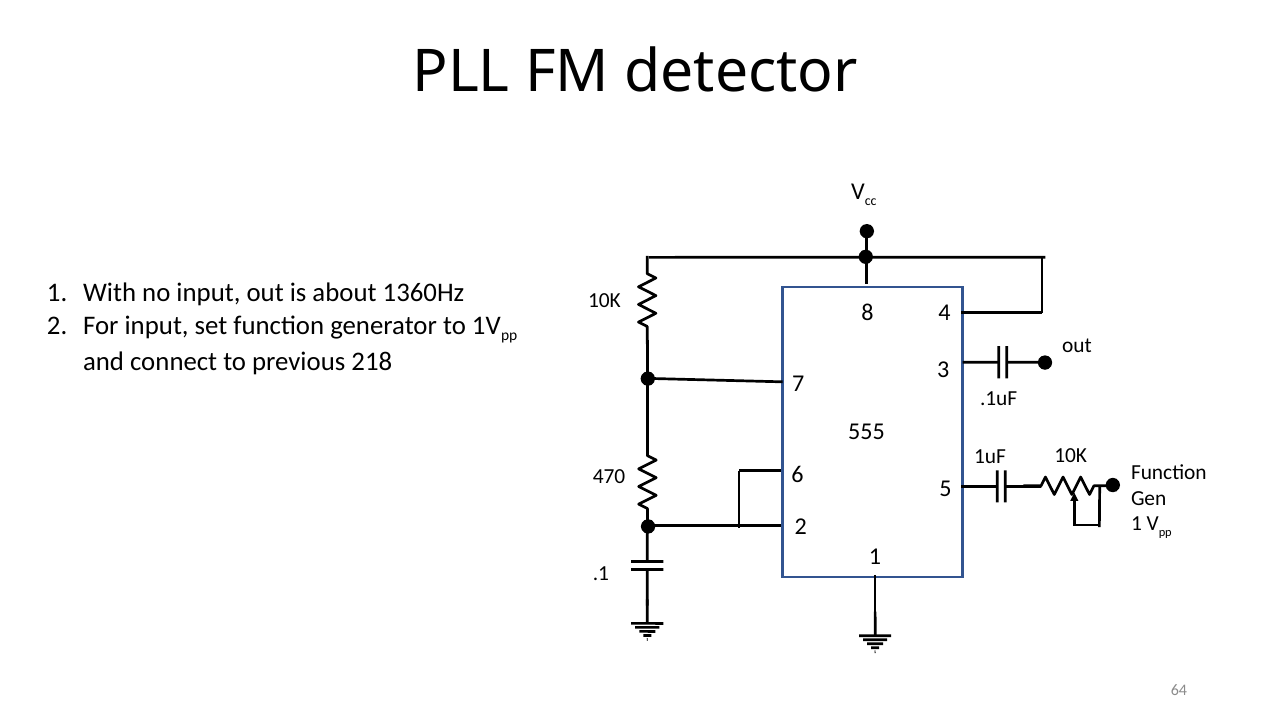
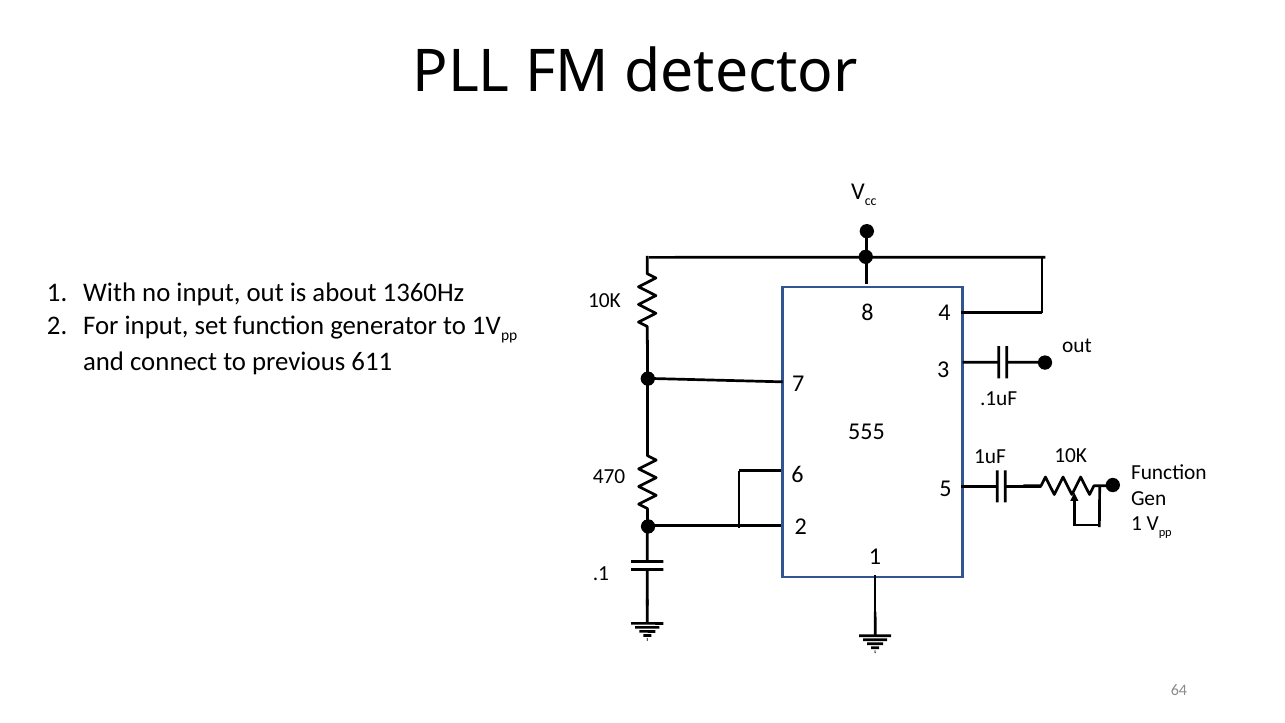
218: 218 -> 611
